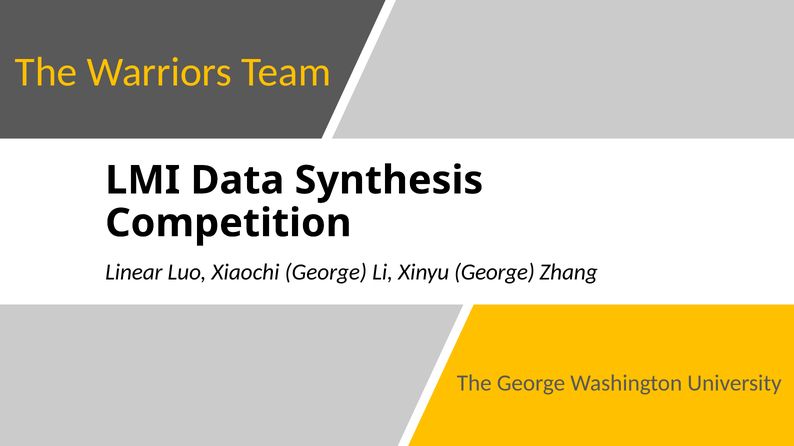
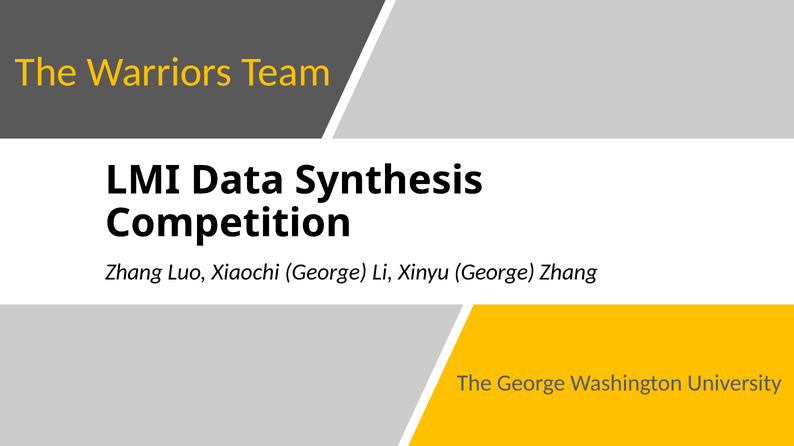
Linear at (134, 272): Linear -> Zhang
